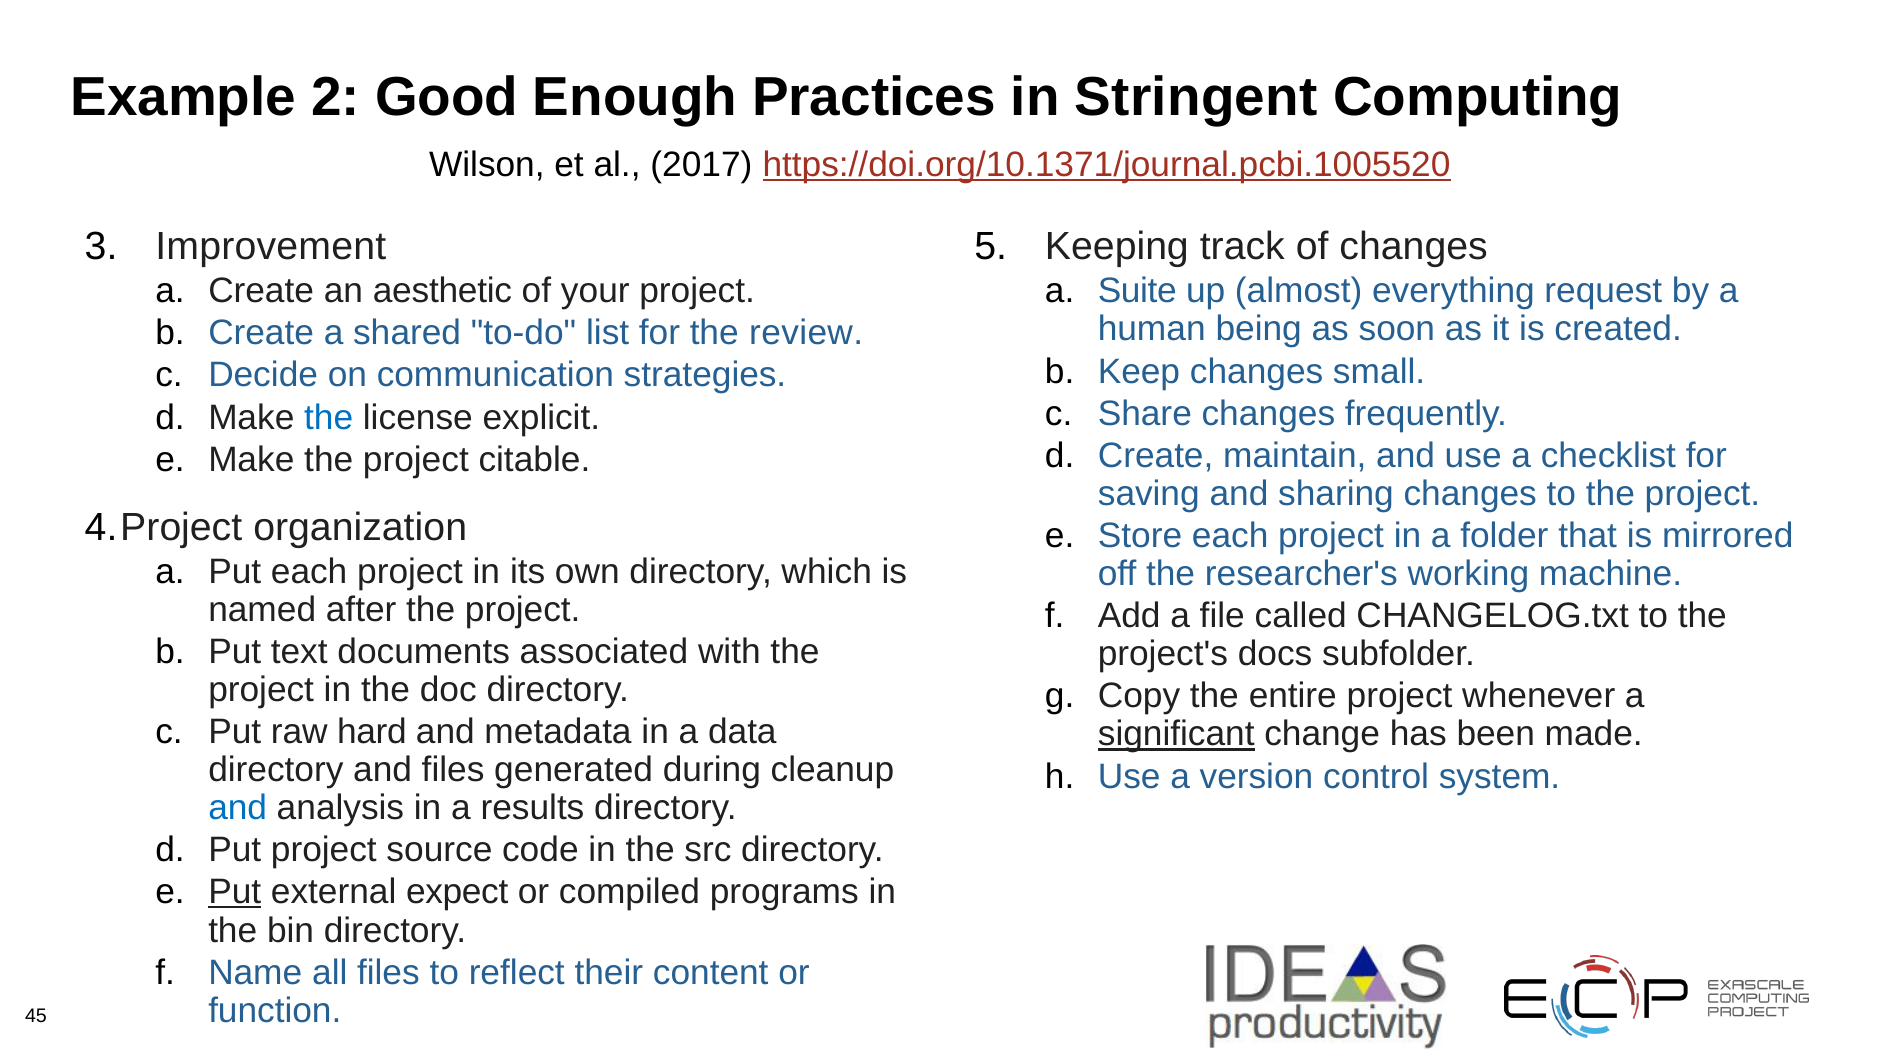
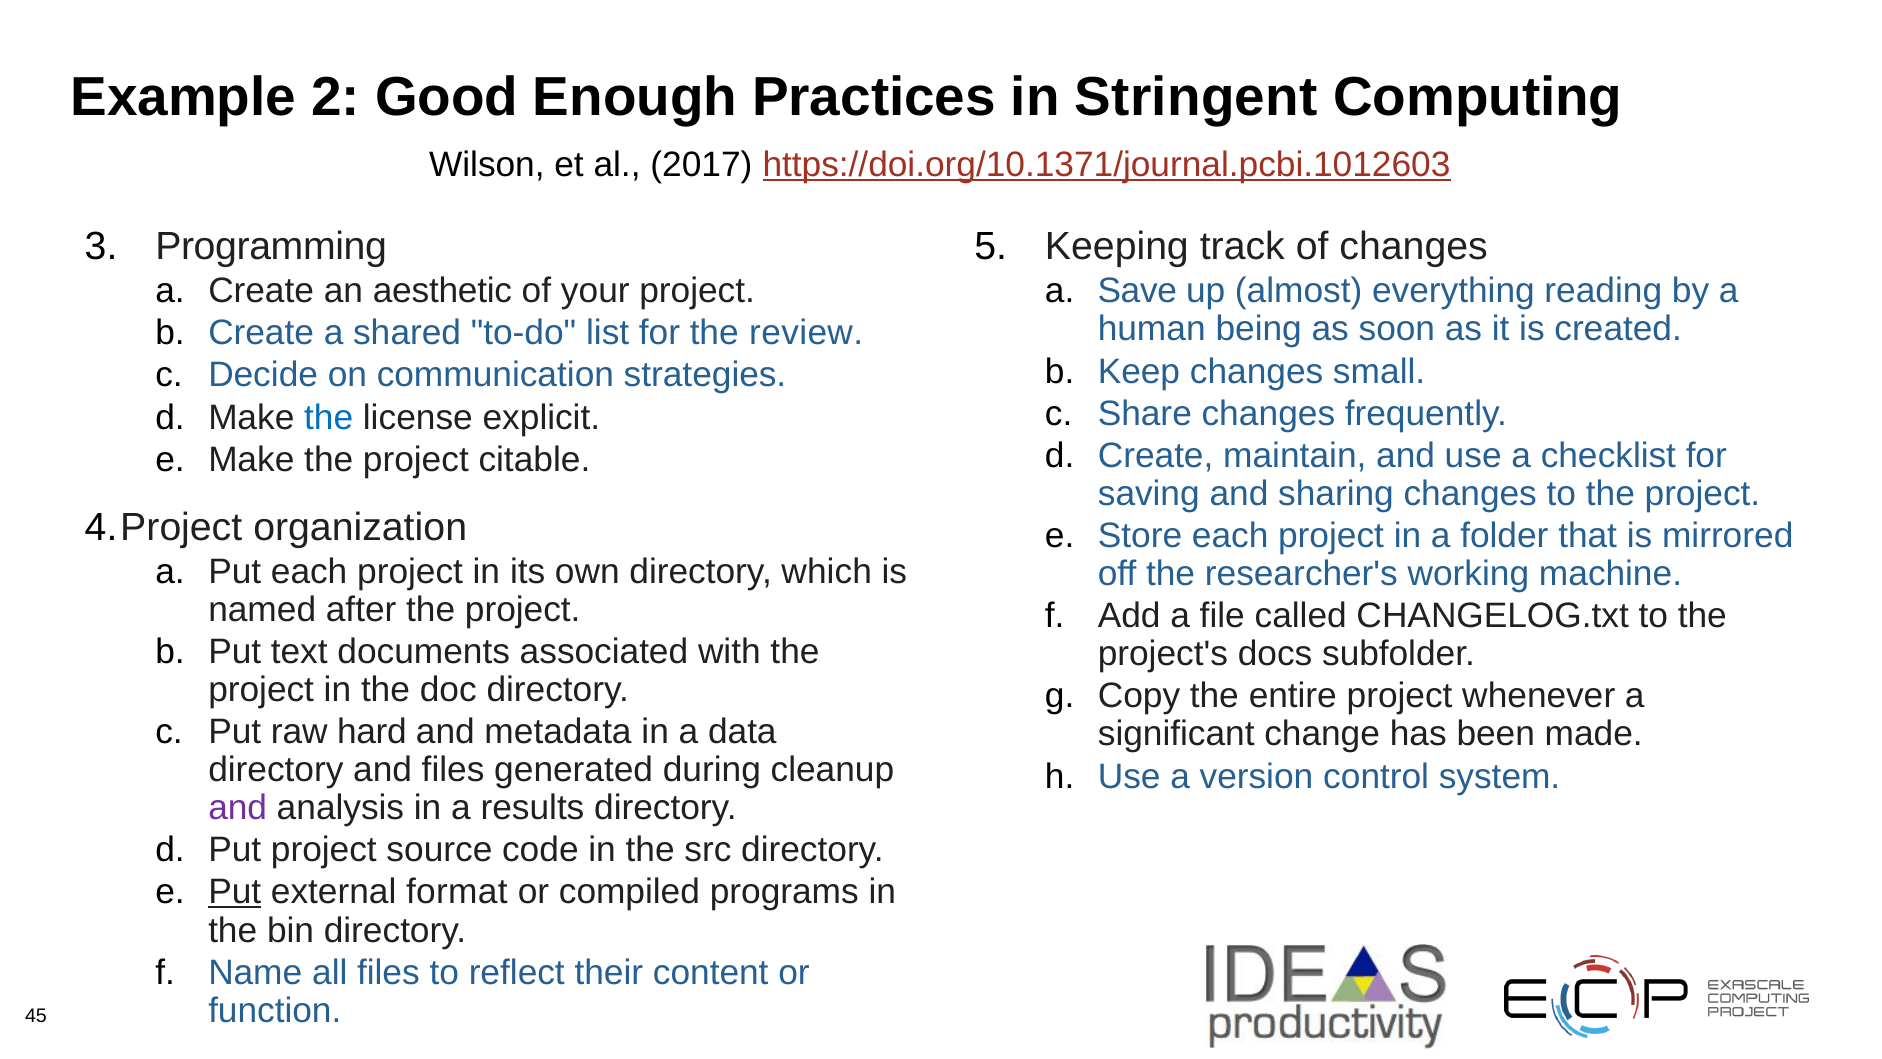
https://doi.org/10.1371/journal.pcbi.1005520: https://doi.org/10.1371/journal.pcbi.1005520 -> https://doi.org/10.1371/journal.pcbi.1012603
Improvement: Improvement -> Programming
Suite: Suite -> Save
request: request -> reading
significant underline: present -> none
and at (238, 808) colour: blue -> purple
expect: expect -> format
